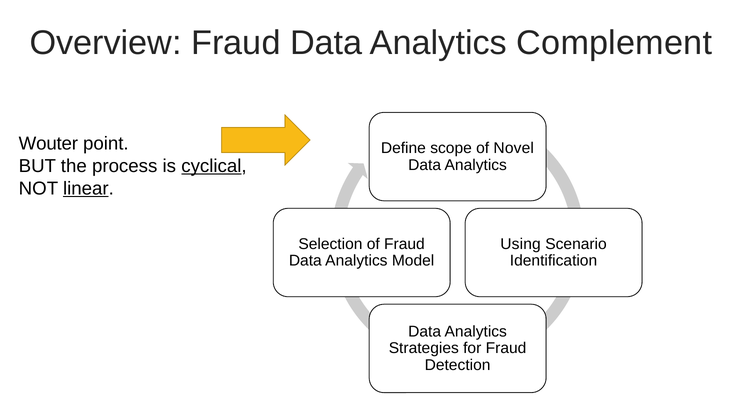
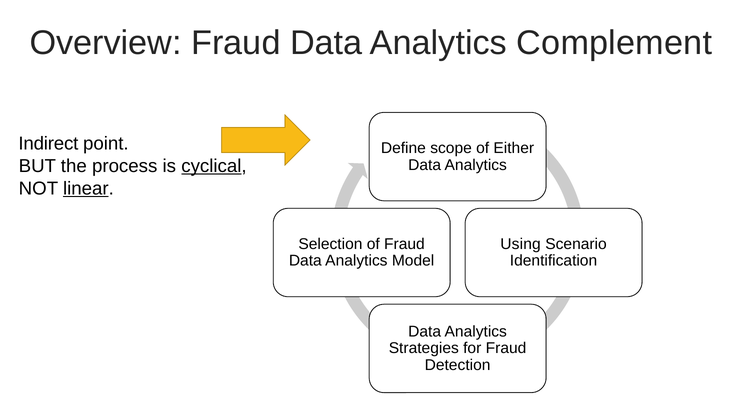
Wouter: Wouter -> Indirect
Novel: Novel -> Either
